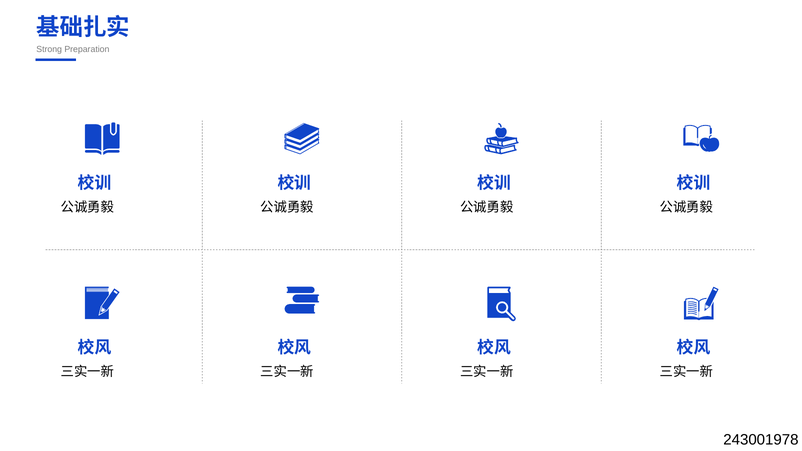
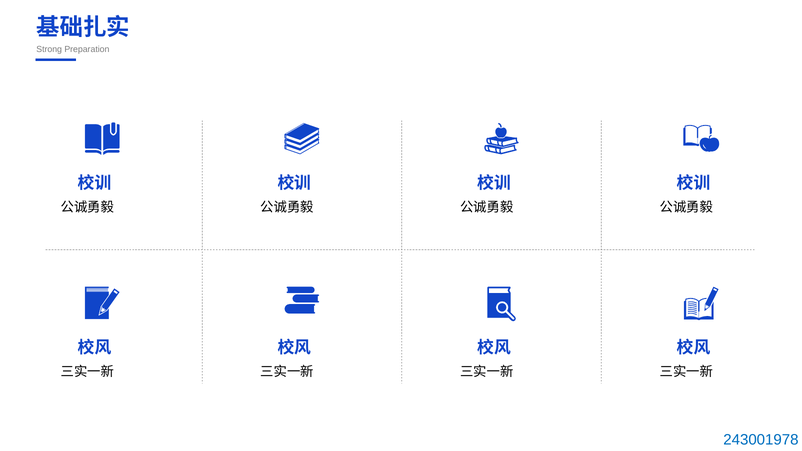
243001978 colour: black -> blue
